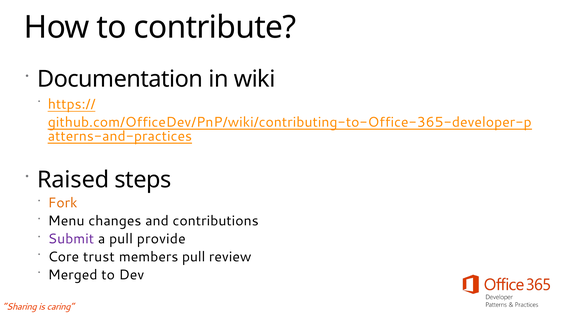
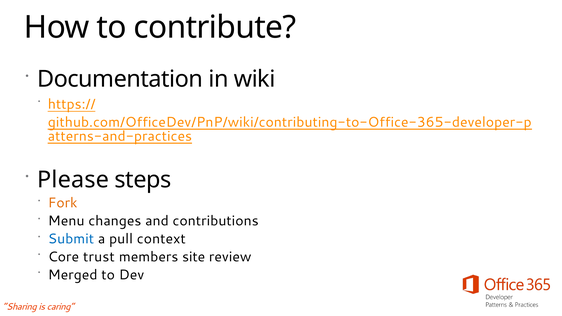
Raised: Raised -> Please
Submit colour: purple -> blue
provide: provide -> context
members pull: pull -> site
